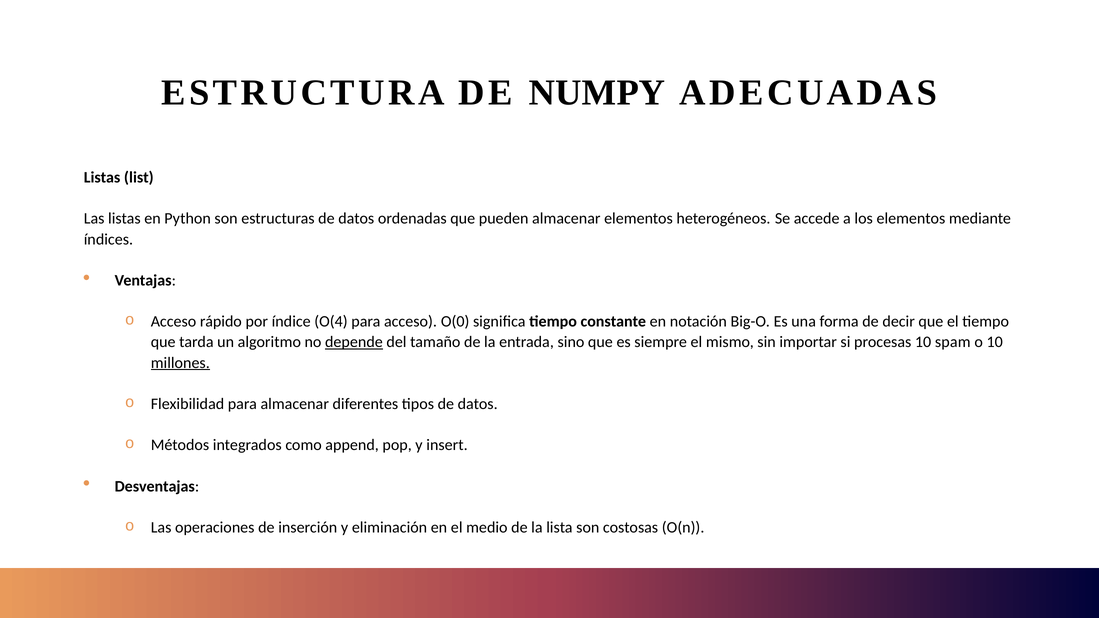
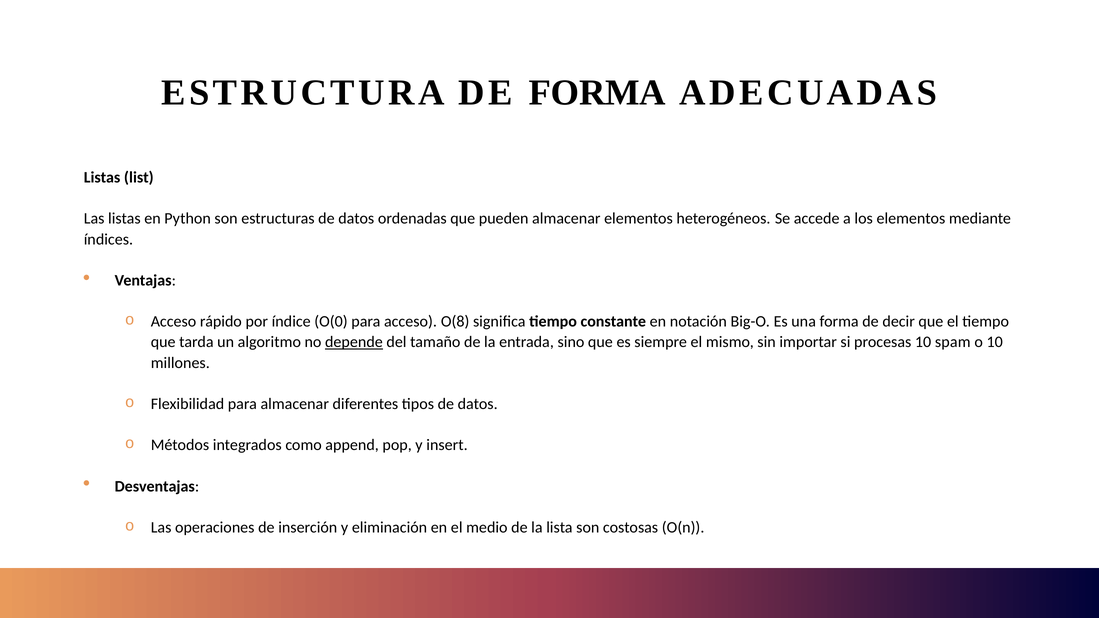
DE NUMPY: NUMPY -> FORMA
O(4: O(4 -> O(0
O(0: O(0 -> O(8
millones underline: present -> none
